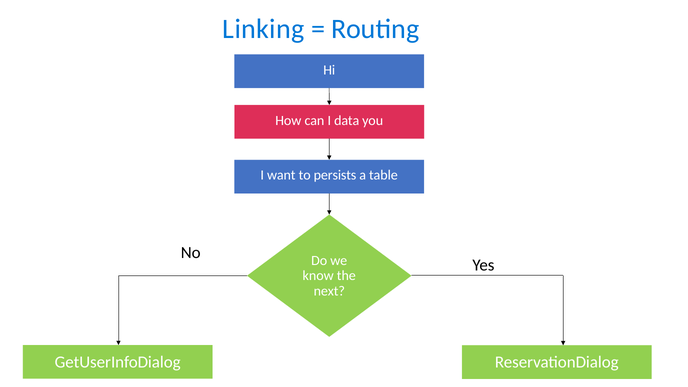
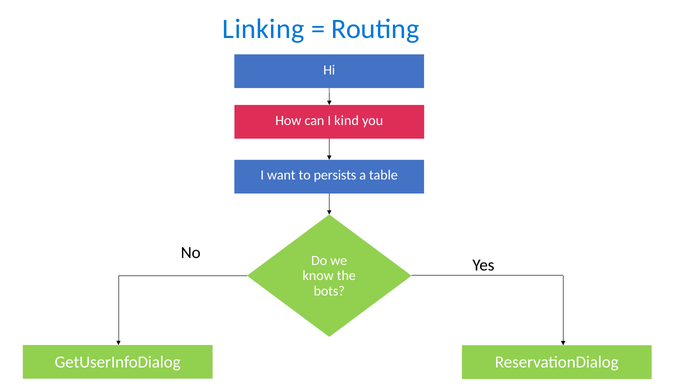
data: data -> kind
next: next -> bots
